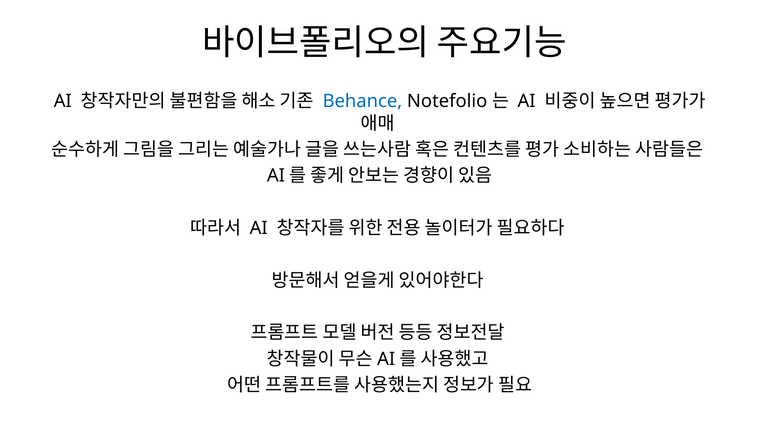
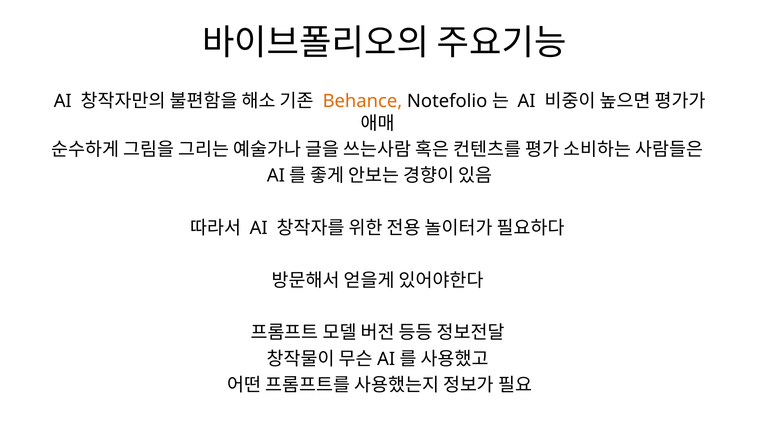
Behance colour: blue -> orange
